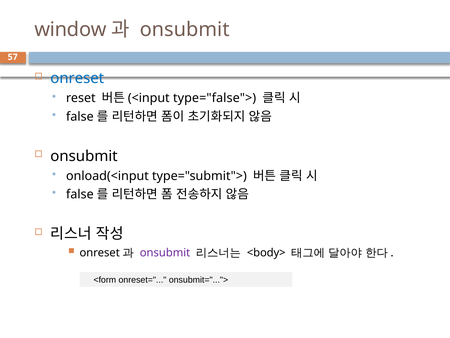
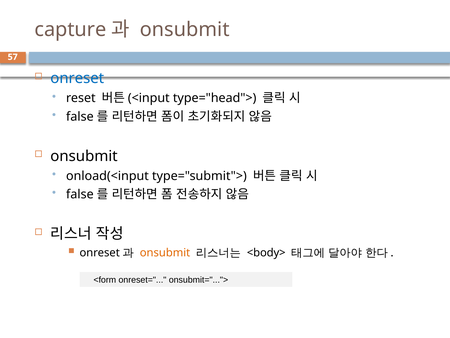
window: window -> capture
type="false">: type="false"> -> type="head">
onsubmit at (165, 252) colour: purple -> orange
